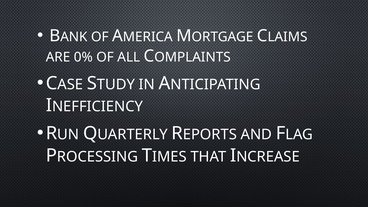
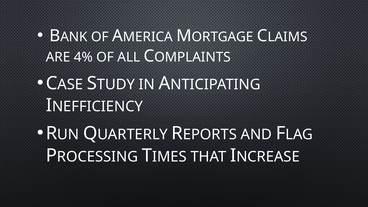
0%: 0% -> 4%
